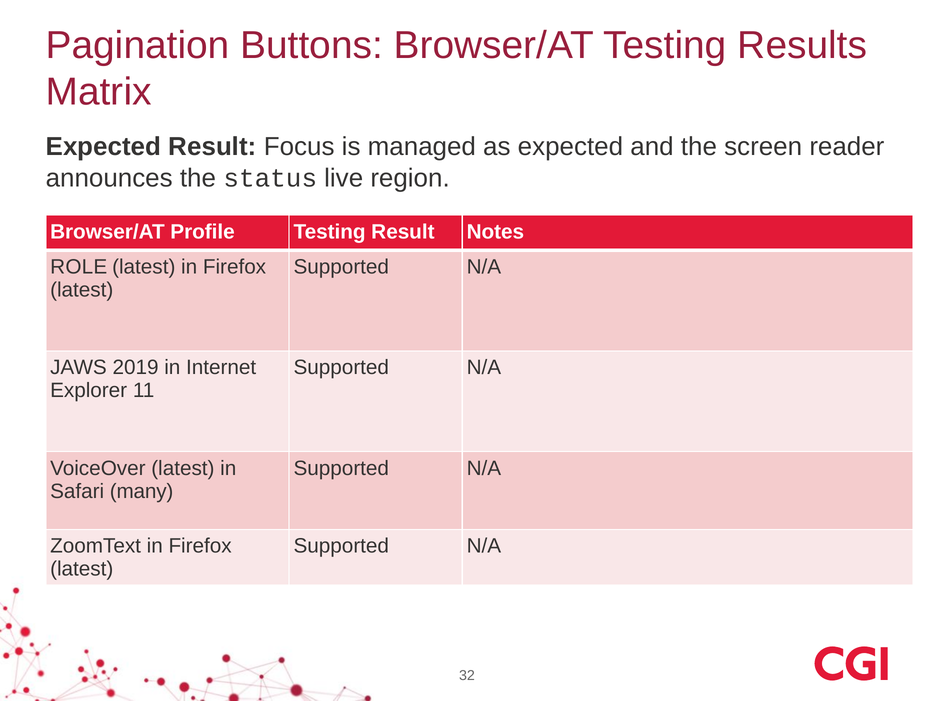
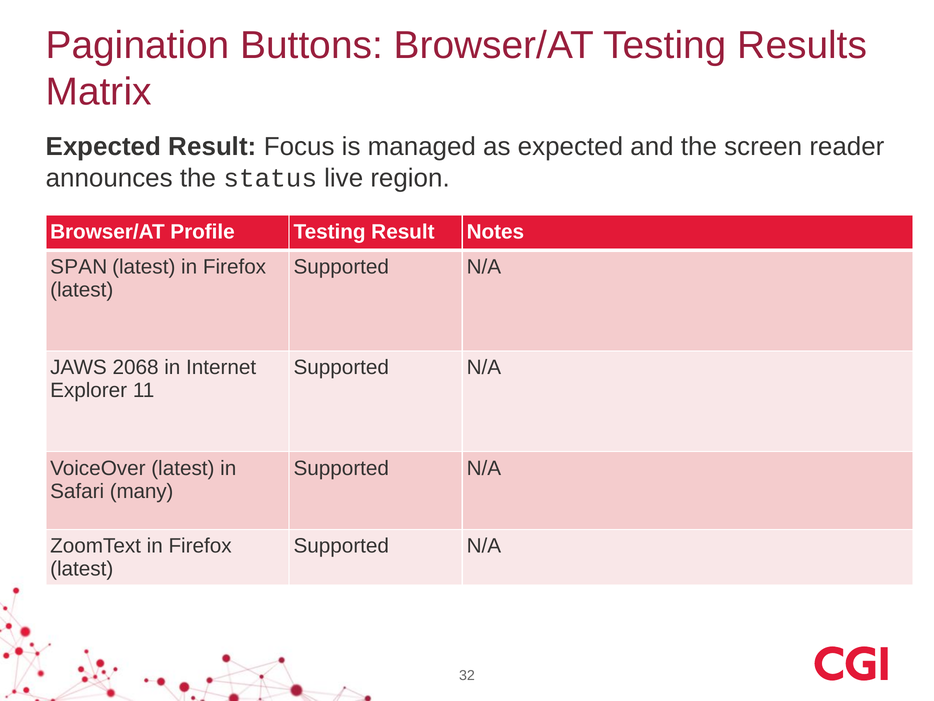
ROLE: ROLE -> SPAN
2019: 2019 -> 2068
